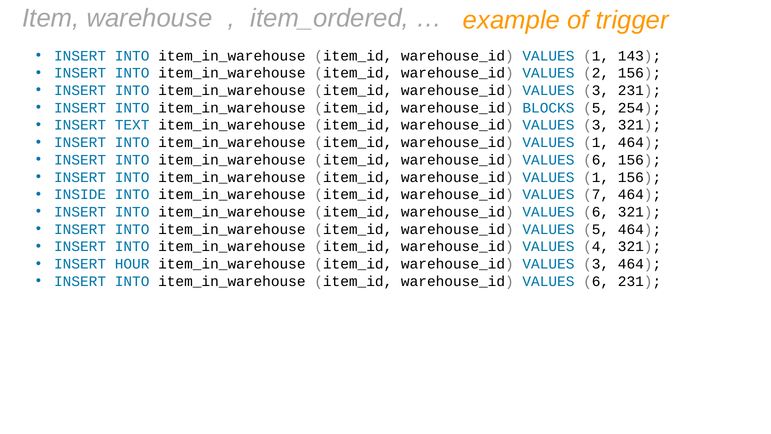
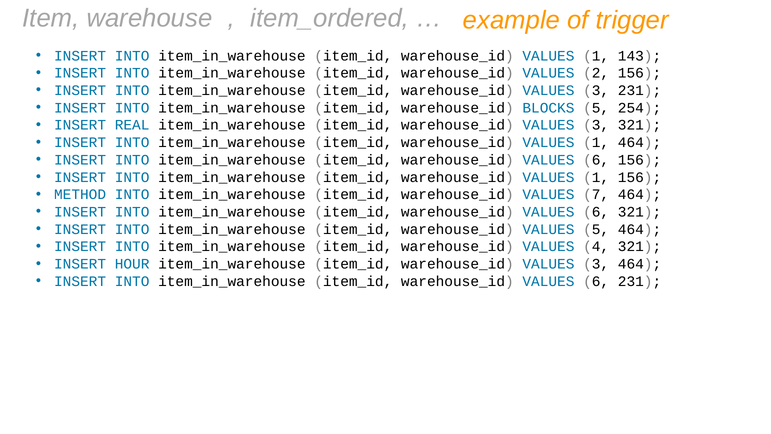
TEXT: TEXT -> REAL
INSIDE: INSIDE -> METHOD
